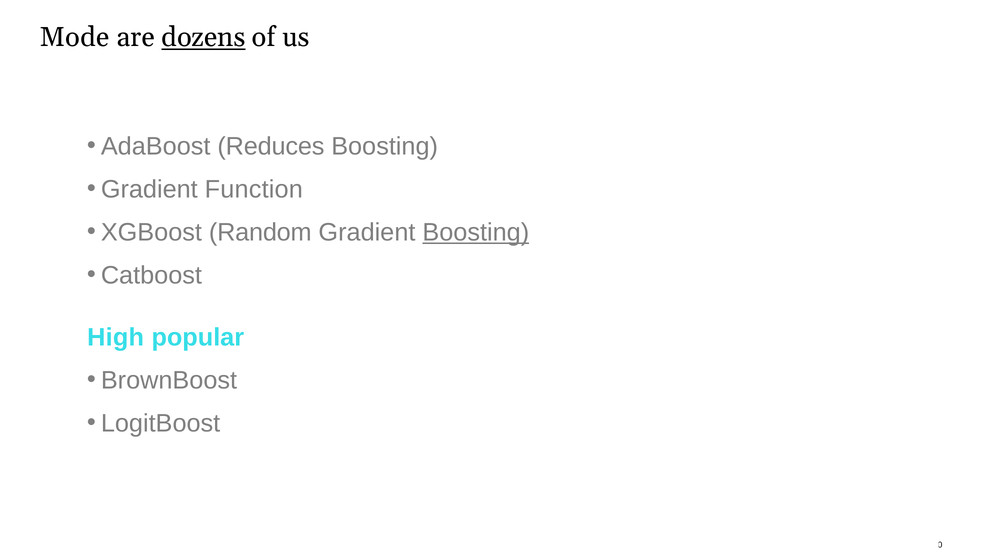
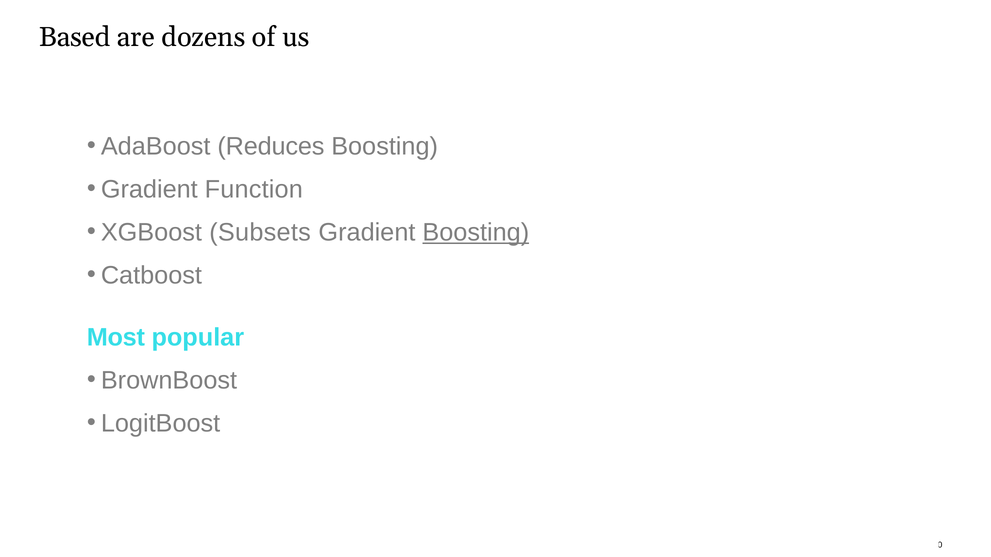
Mode: Mode -> Based
dozens underline: present -> none
Random: Random -> Subsets
High: High -> Most
